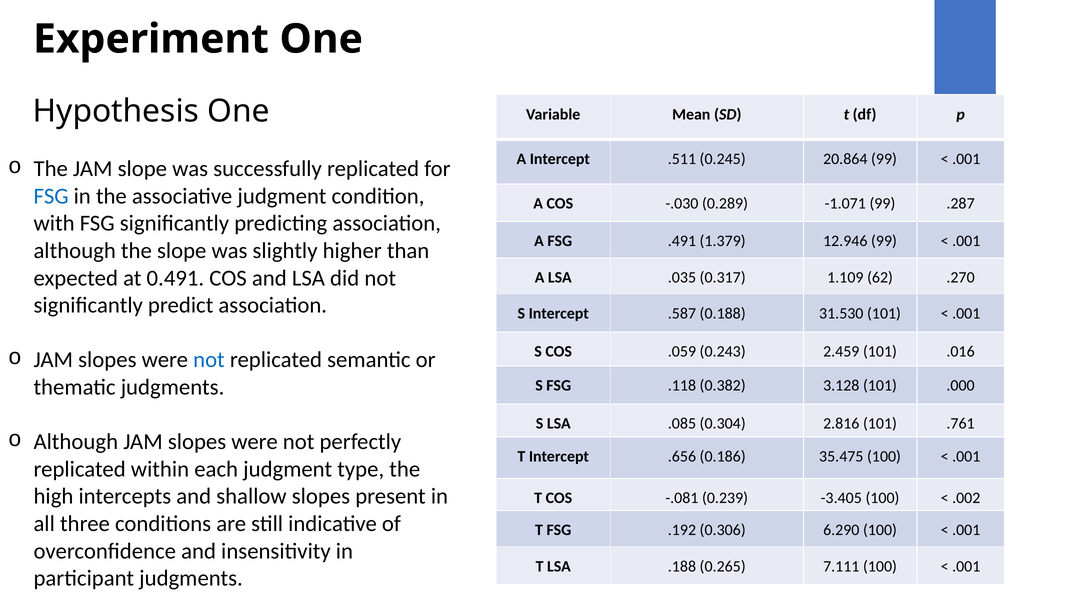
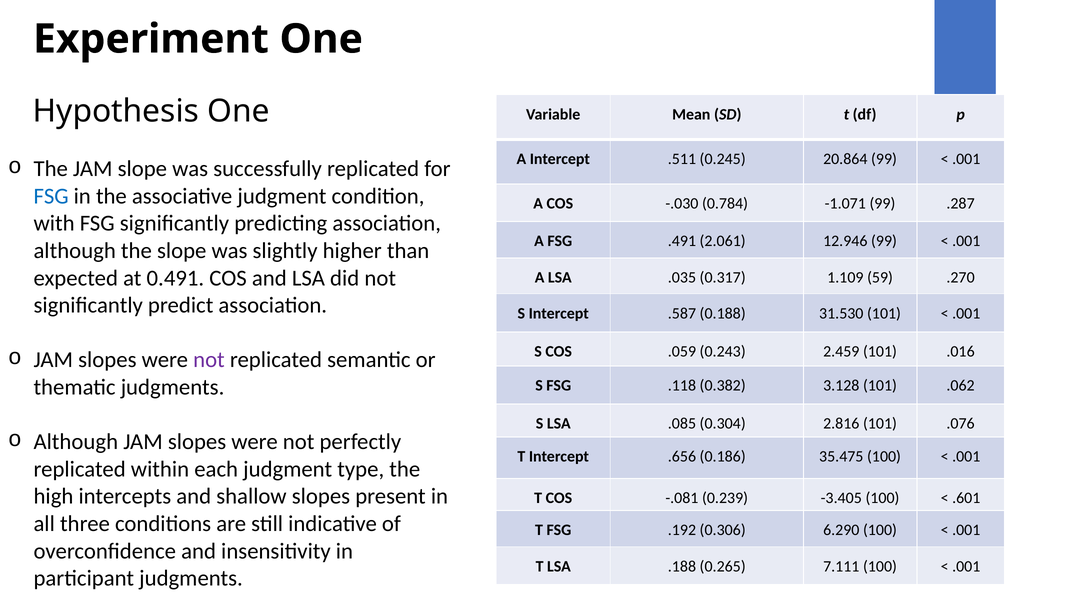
0.289: 0.289 -> 0.784
1.379: 1.379 -> 2.061
62: 62 -> 59
not at (209, 360) colour: blue -> purple
.000: .000 -> .062
.761: .761 -> .076
.002: .002 -> .601
